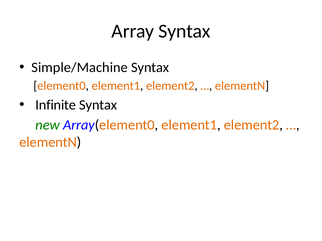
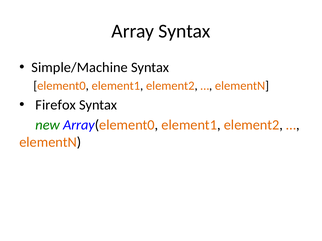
Infinite: Infinite -> Firefox
